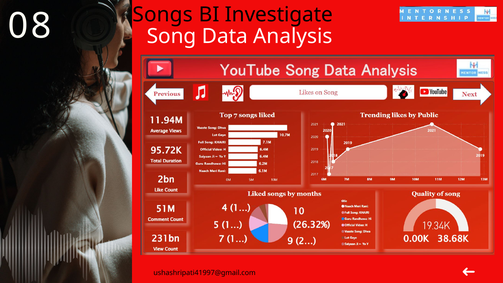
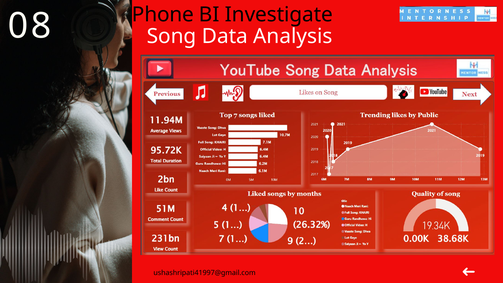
Songs: Songs -> Phone
